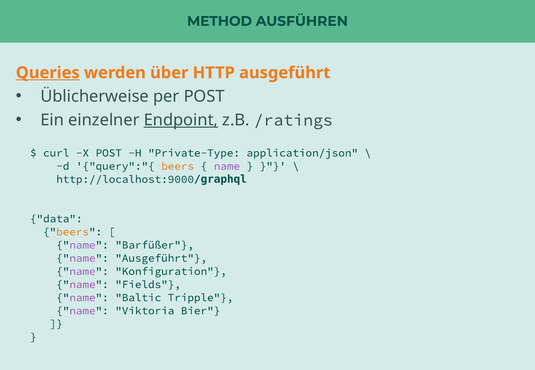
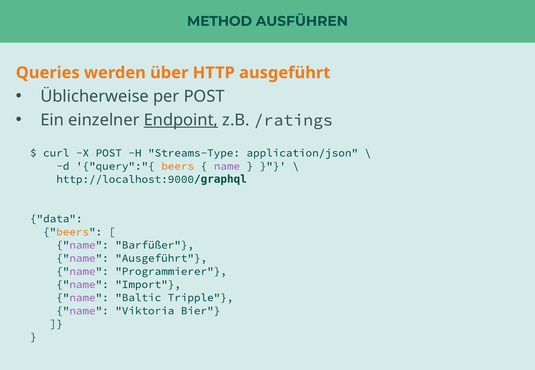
Queries underline: present -> none
Private-Type: Private-Type -> Streams-Type
Konfiguration: Konfiguration -> Programmierer
Fields: Fields -> Import
